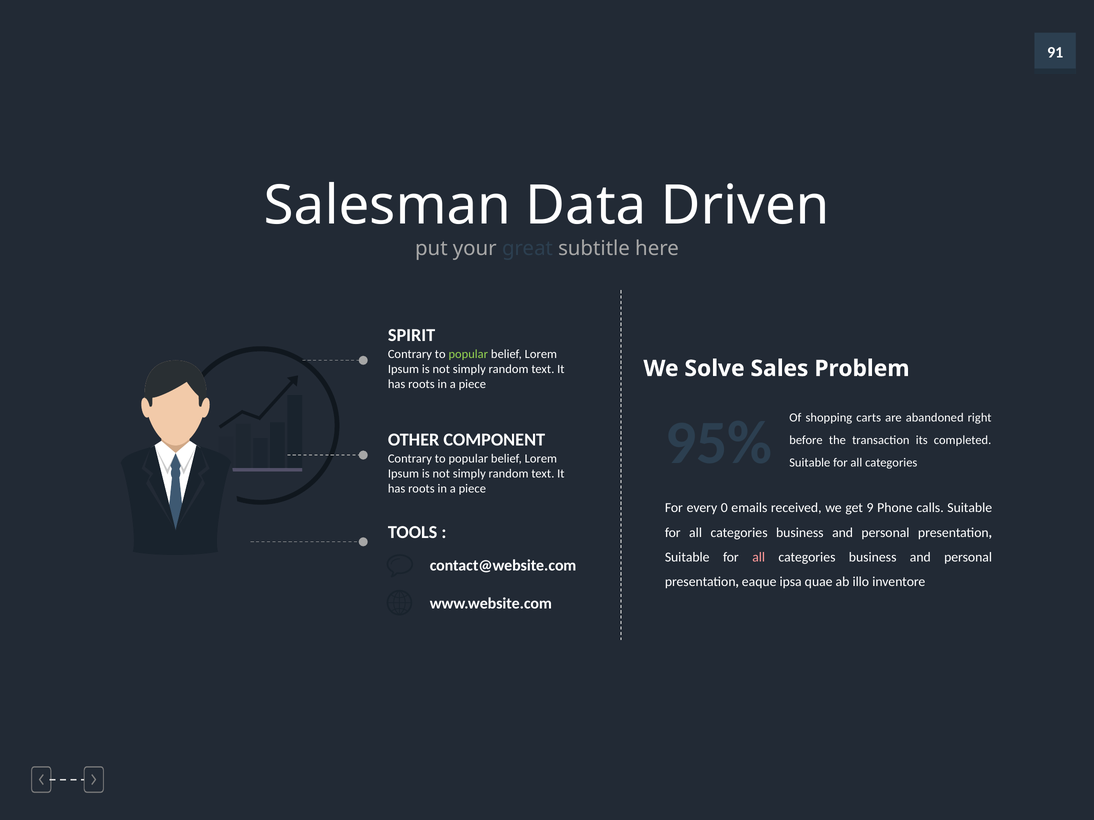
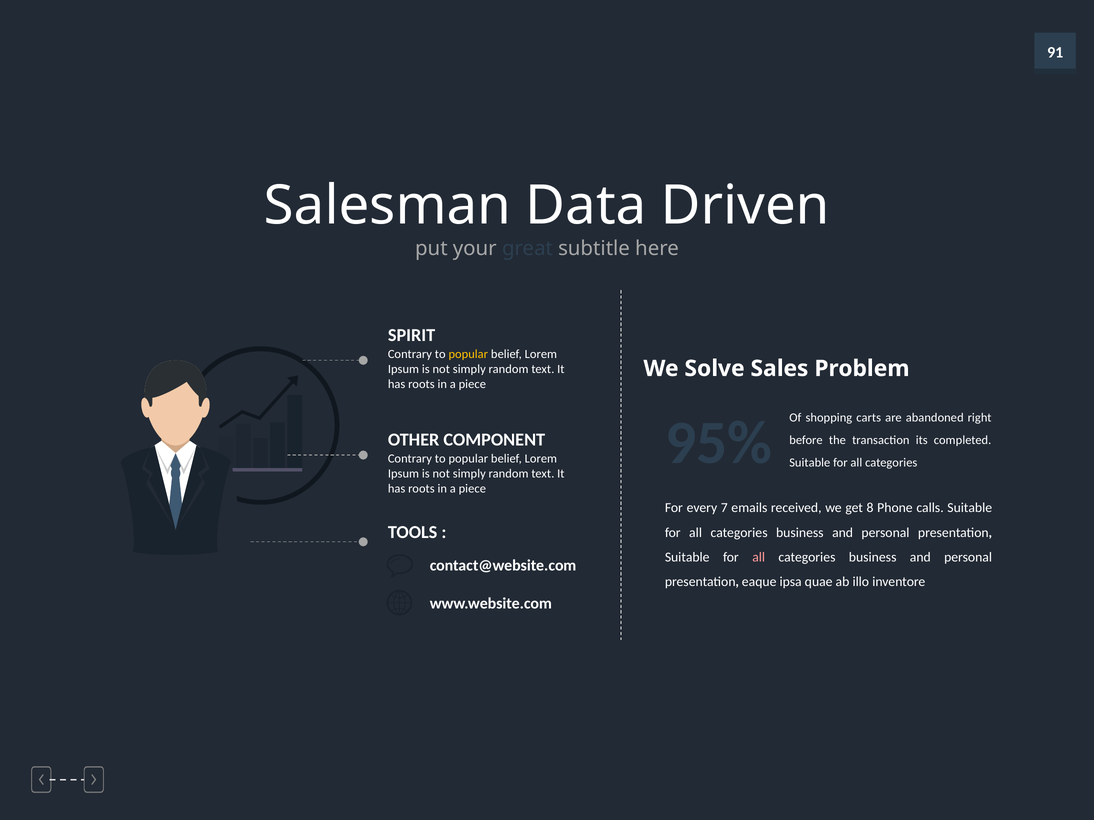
popular at (468, 354) colour: light green -> yellow
0: 0 -> 7
9: 9 -> 8
